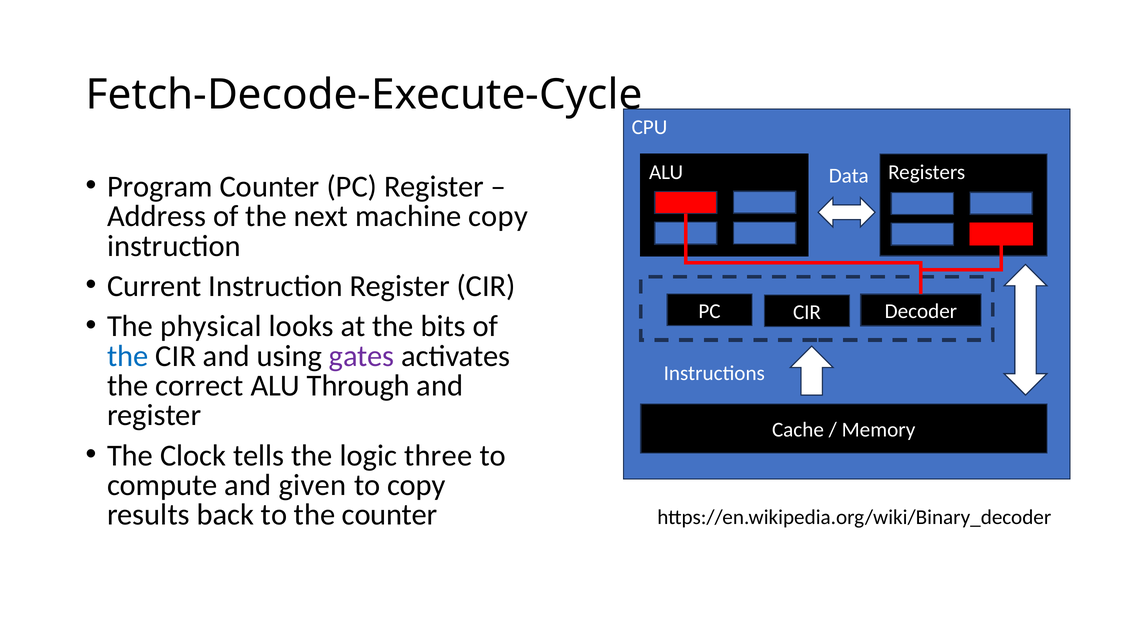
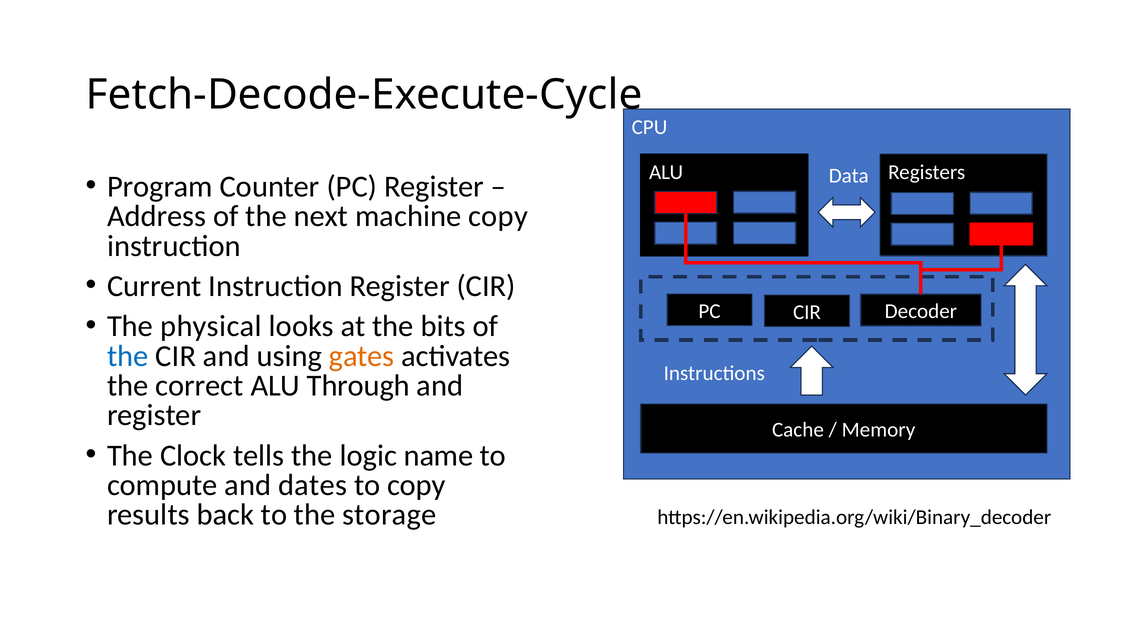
gates colour: purple -> orange
three: three -> name
given: given -> dates
the counter: counter -> storage
